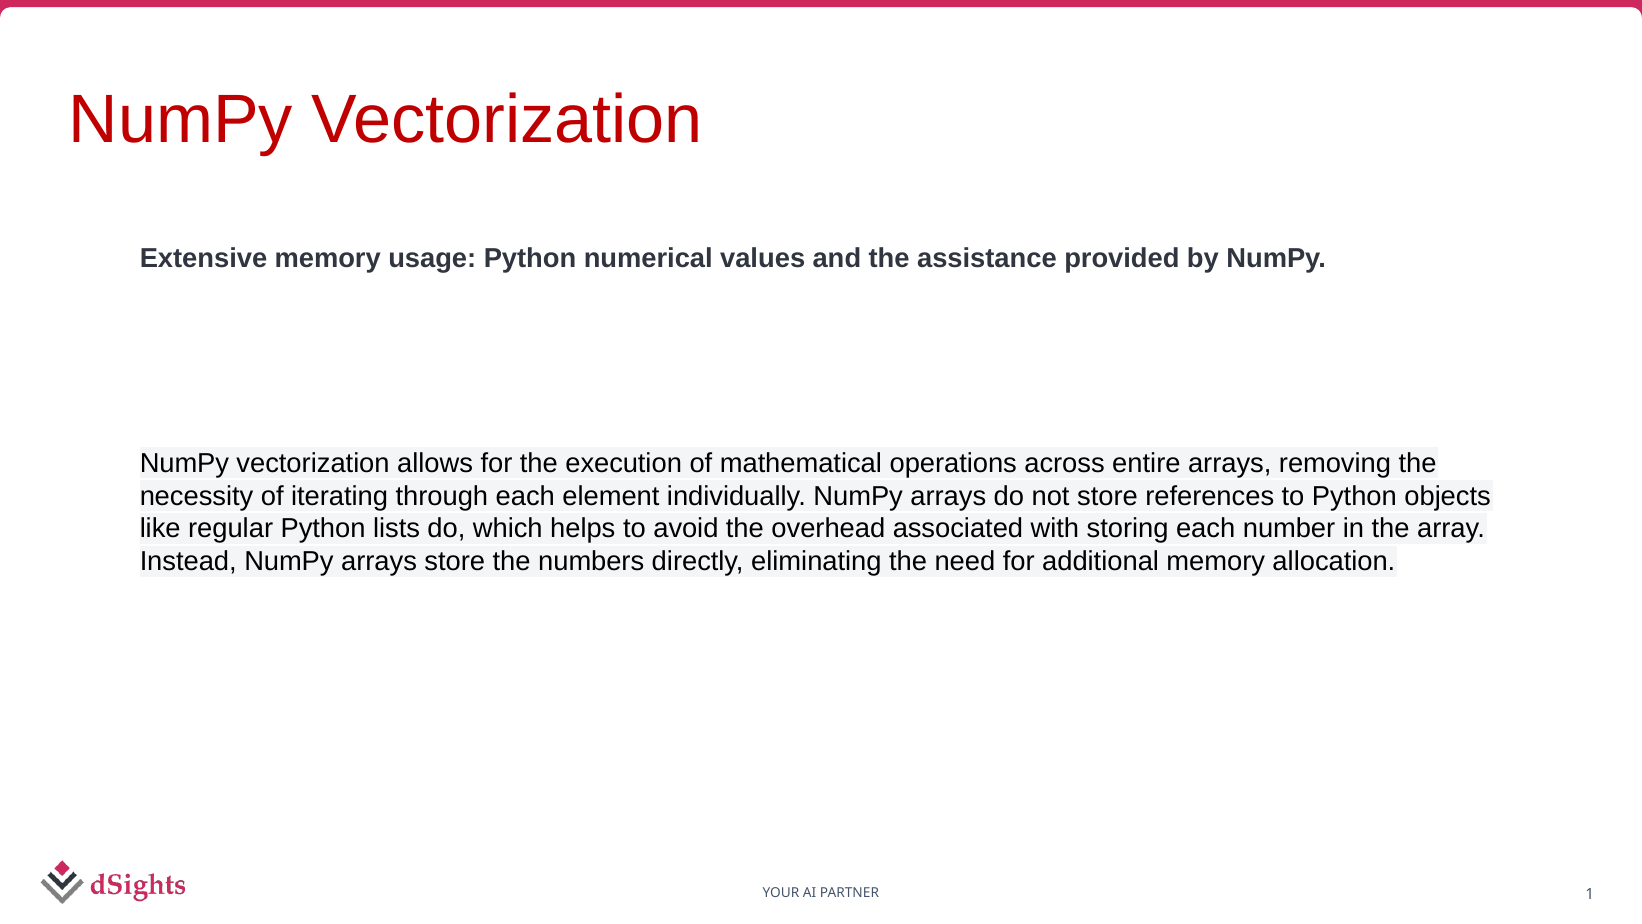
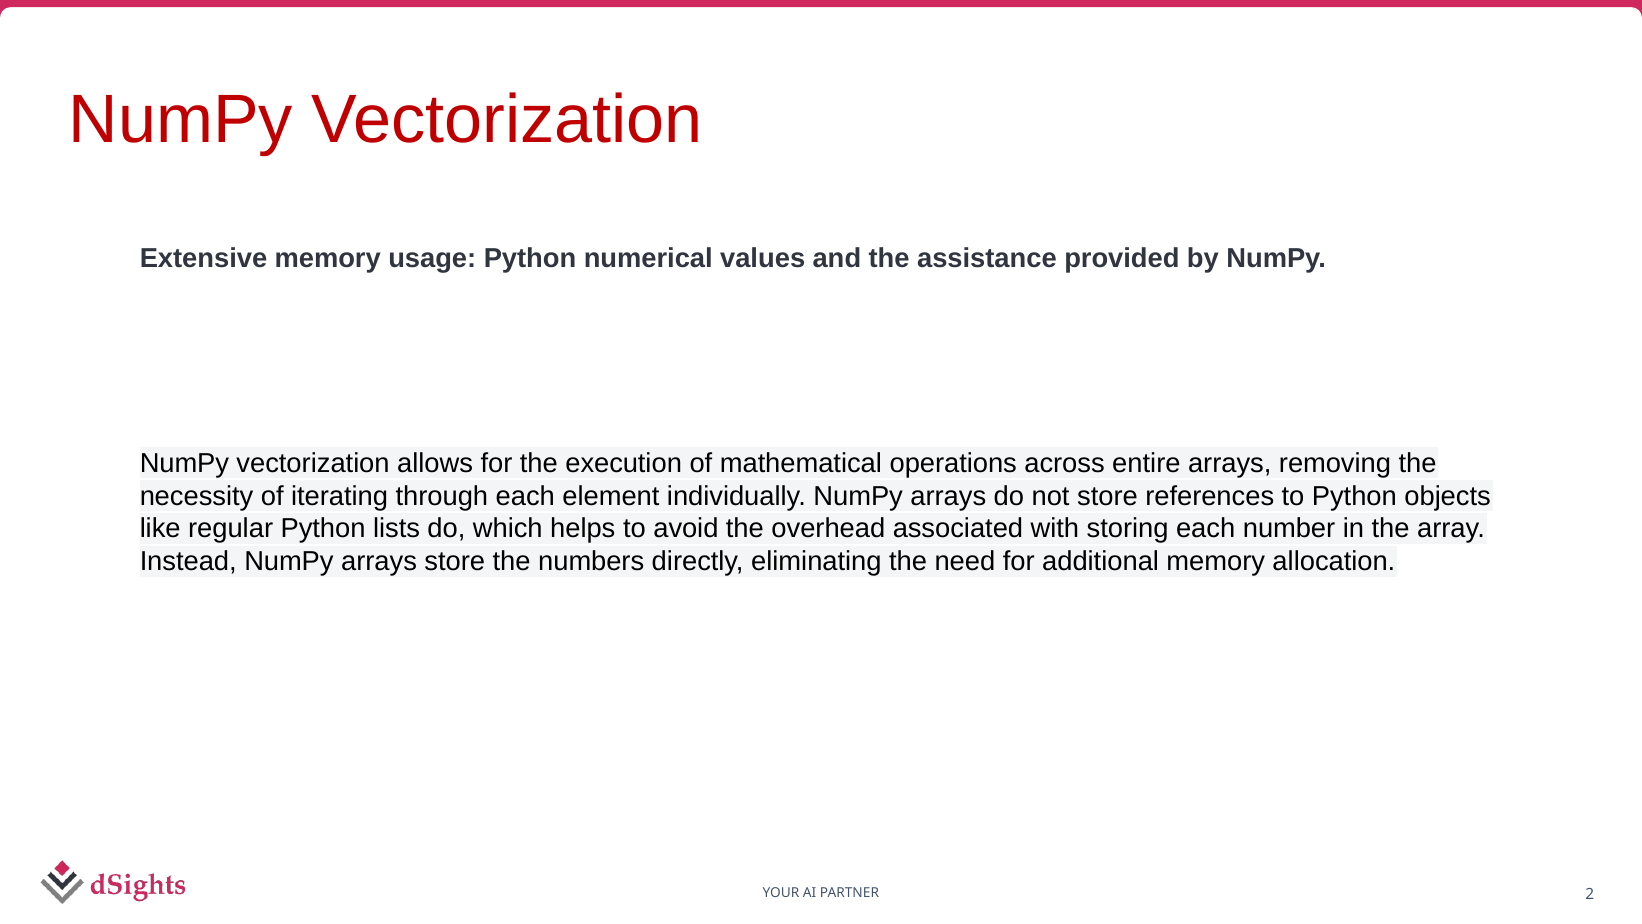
1: 1 -> 2
